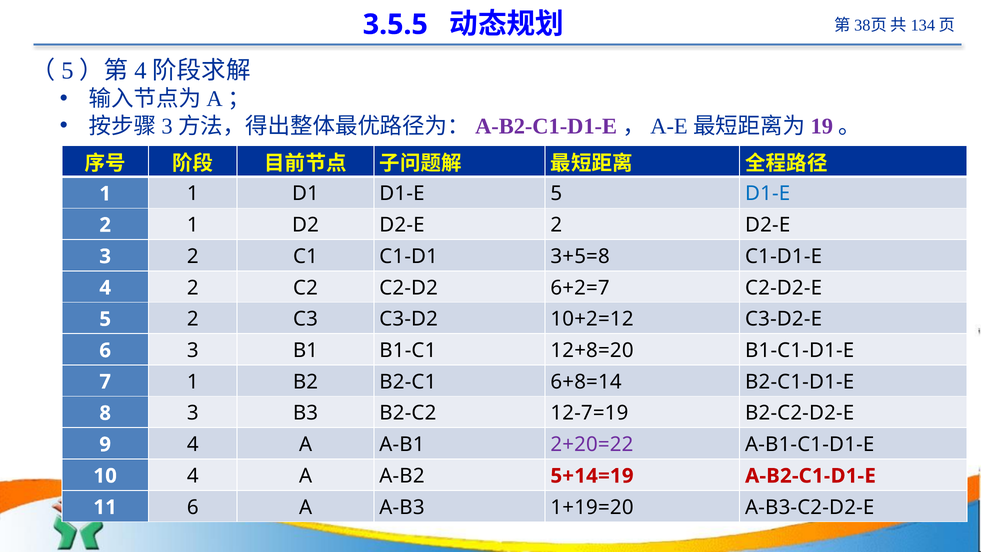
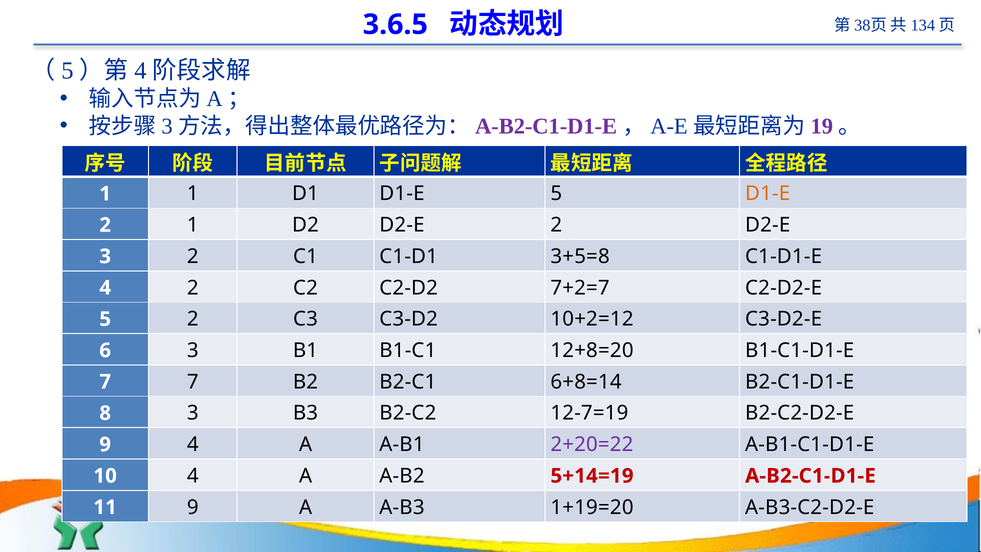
3.5.5: 3.5.5 -> 3.6.5
D1-E at (768, 194) colour: blue -> orange
6+2=7: 6+2=7 -> 7+2=7
1 at (193, 382): 1 -> 7
11 6: 6 -> 9
